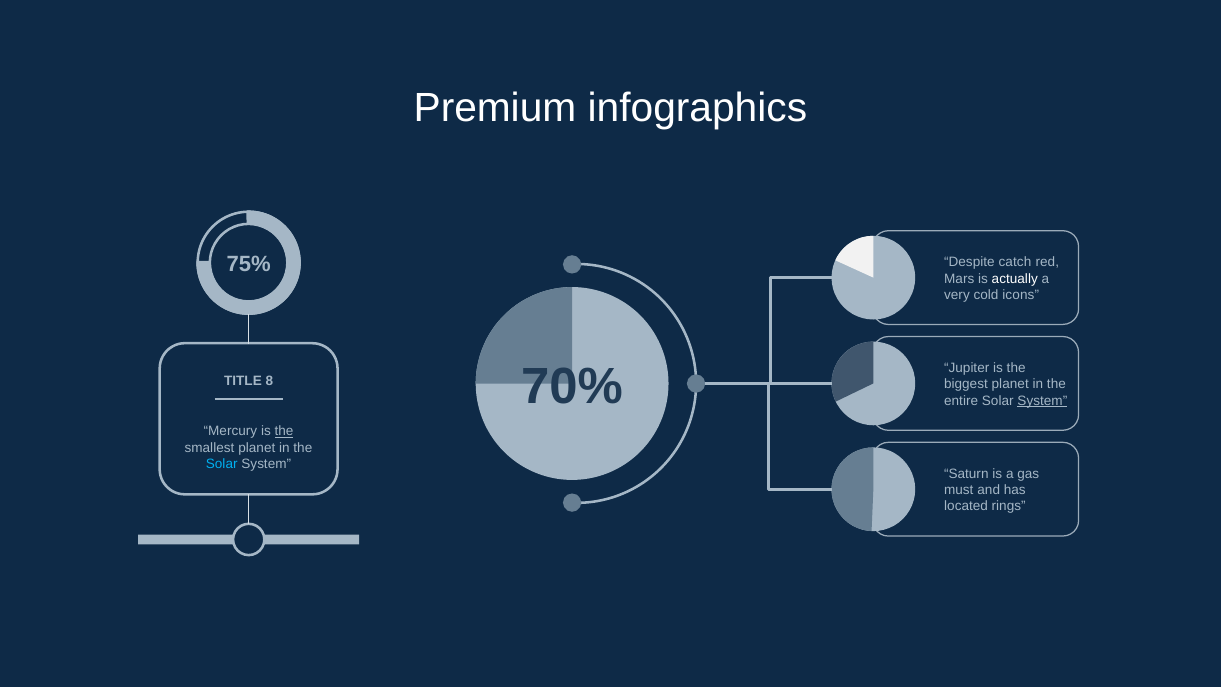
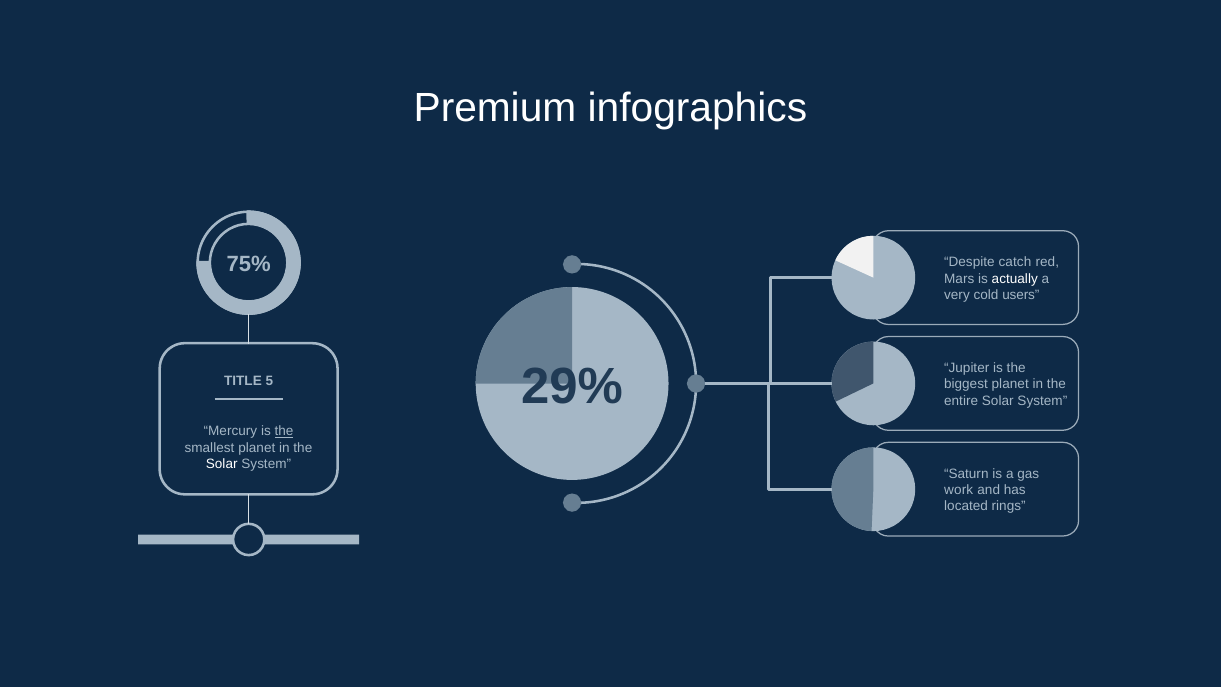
icons: icons -> users
70%: 70% -> 29%
8: 8 -> 5
System at (1042, 401) underline: present -> none
Solar at (222, 464) colour: light blue -> white
must: must -> work
